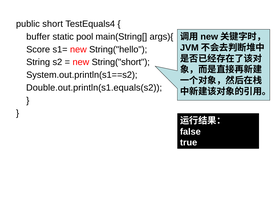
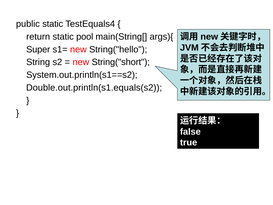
public short: short -> static
buffer: buffer -> return
Score: Score -> Super
